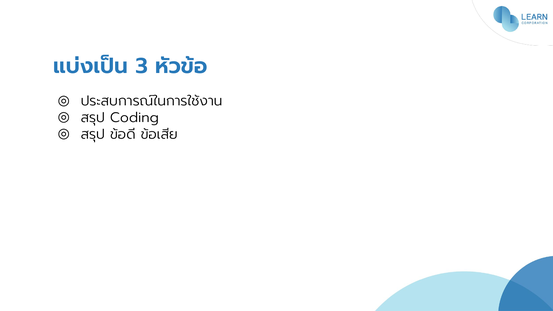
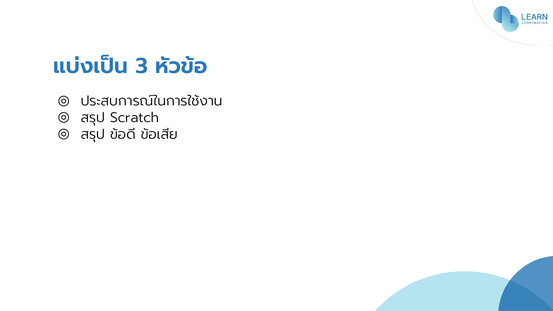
Coding: Coding -> Scratch
